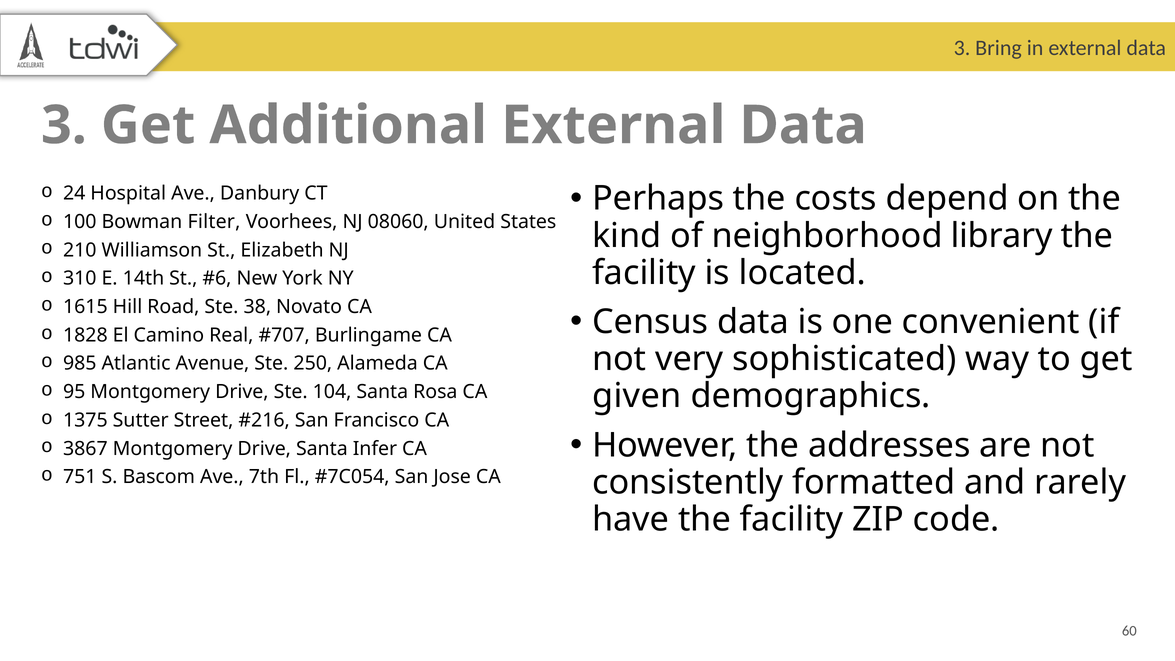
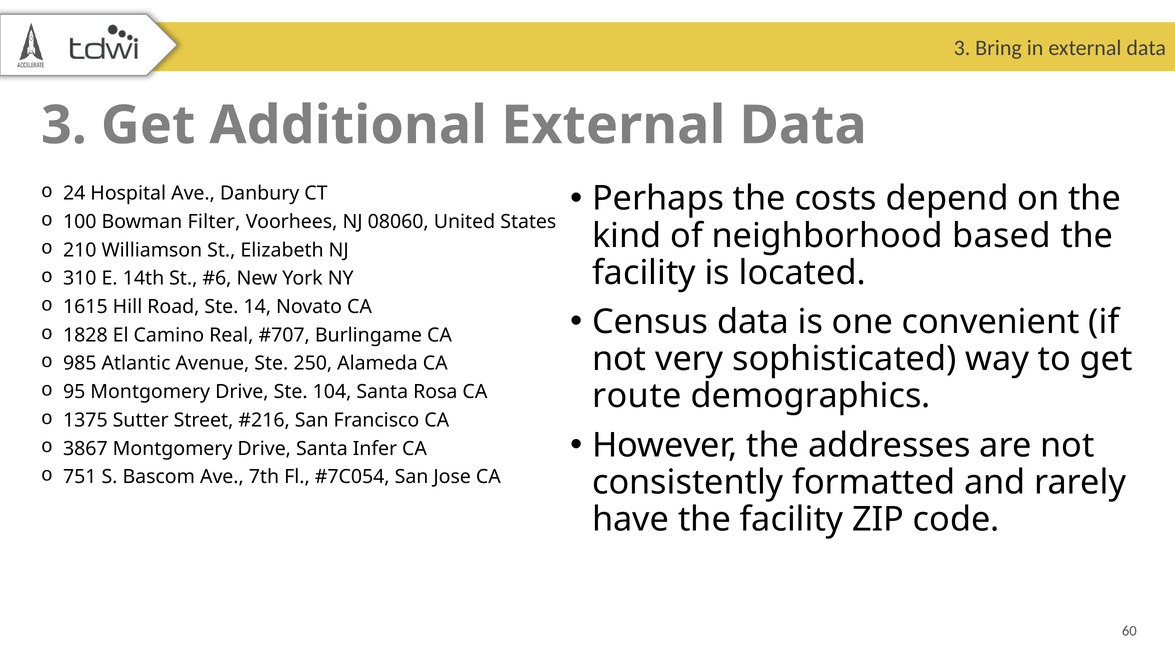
library: library -> based
38: 38 -> 14
given: given -> route
